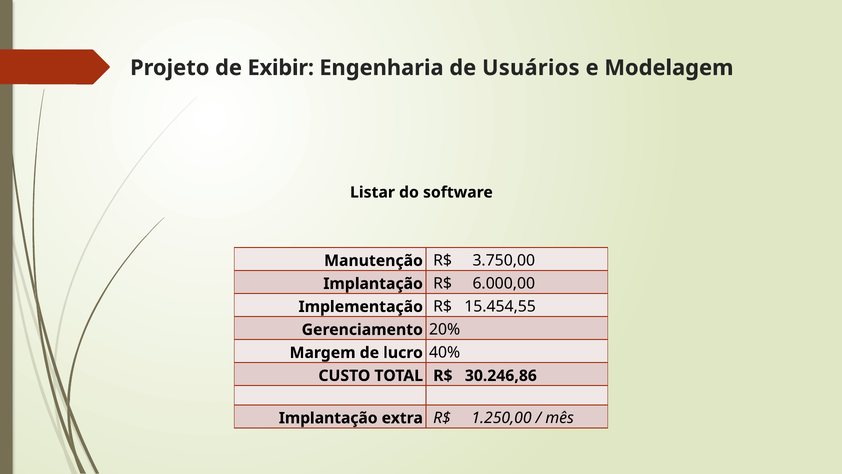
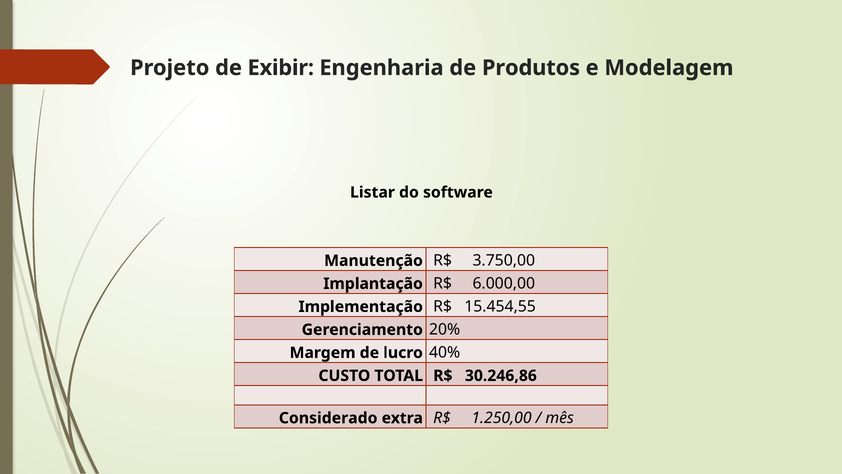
Usuários: Usuários -> Produtos
Implantação at (328, 418): Implantação -> Considerado
